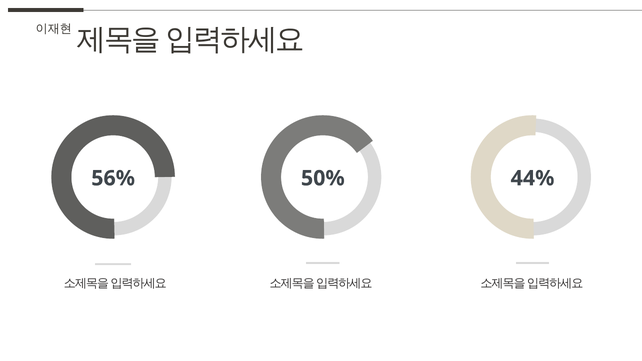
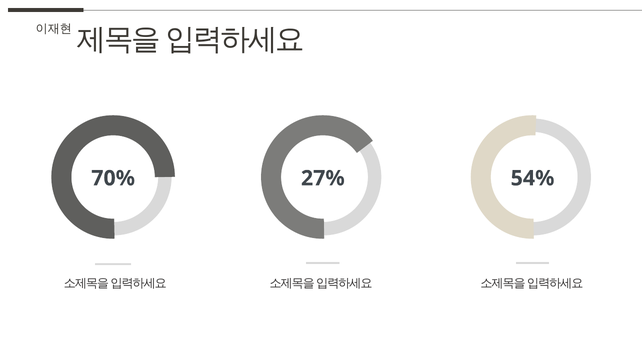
56%: 56% -> 70%
50%: 50% -> 27%
44%: 44% -> 54%
